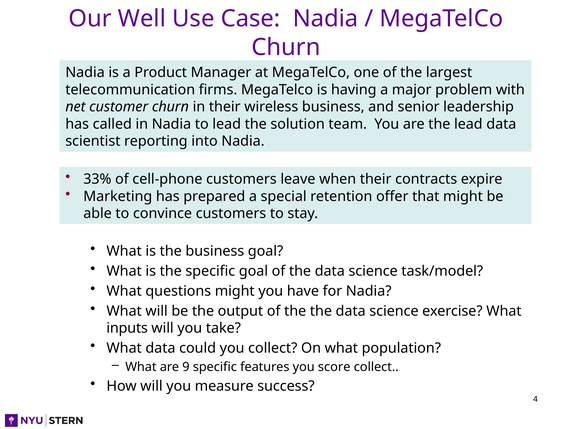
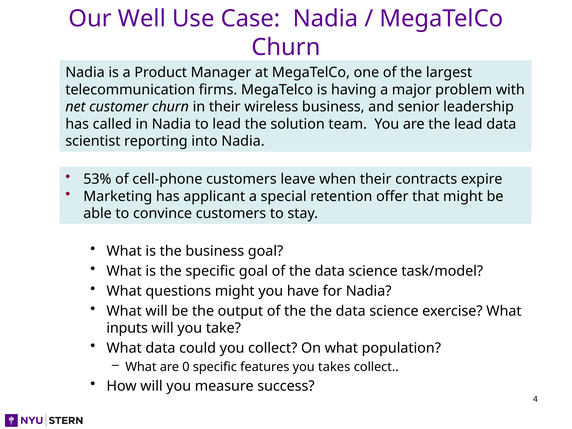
33%: 33% -> 53%
prepared: prepared -> applicant
9: 9 -> 0
score: score -> takes
